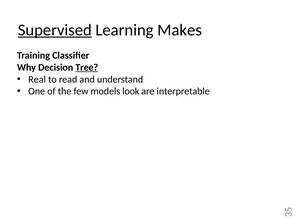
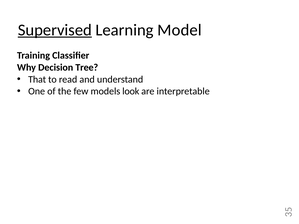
Makes: Makes -> Model
Tree underline: present -> none
Real: Real -> That
